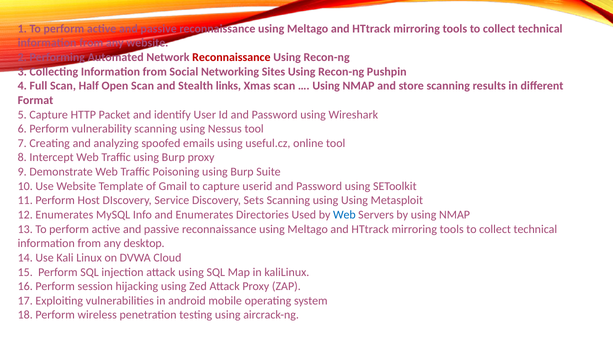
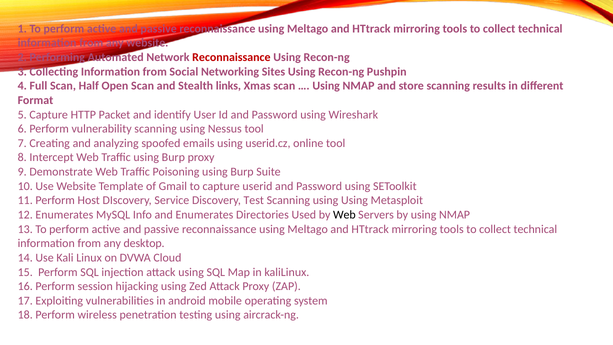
useful.cz: useful.cz -> userid.cz
Sets: Sets -> Test
Web at (344, 215) colour: blue -> black
